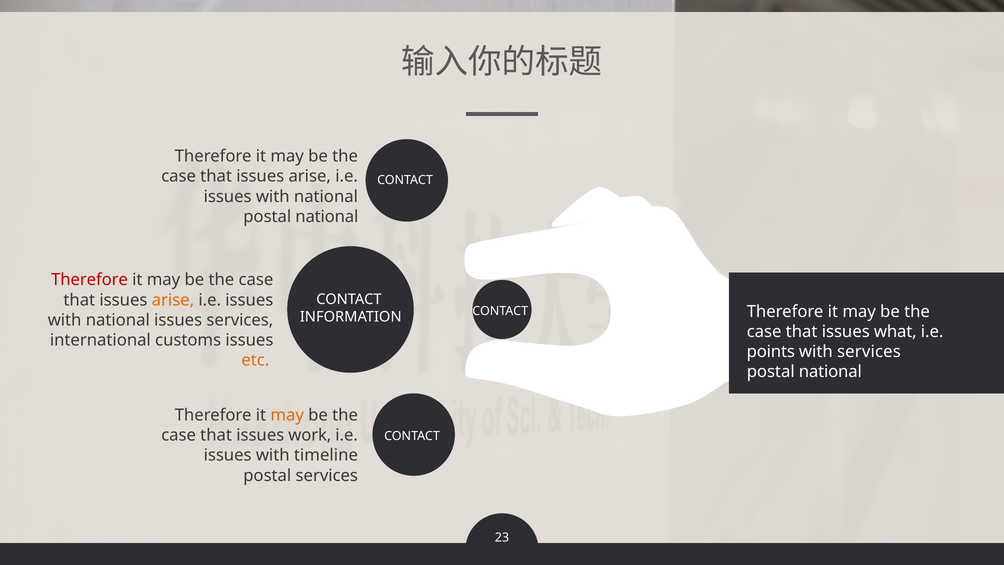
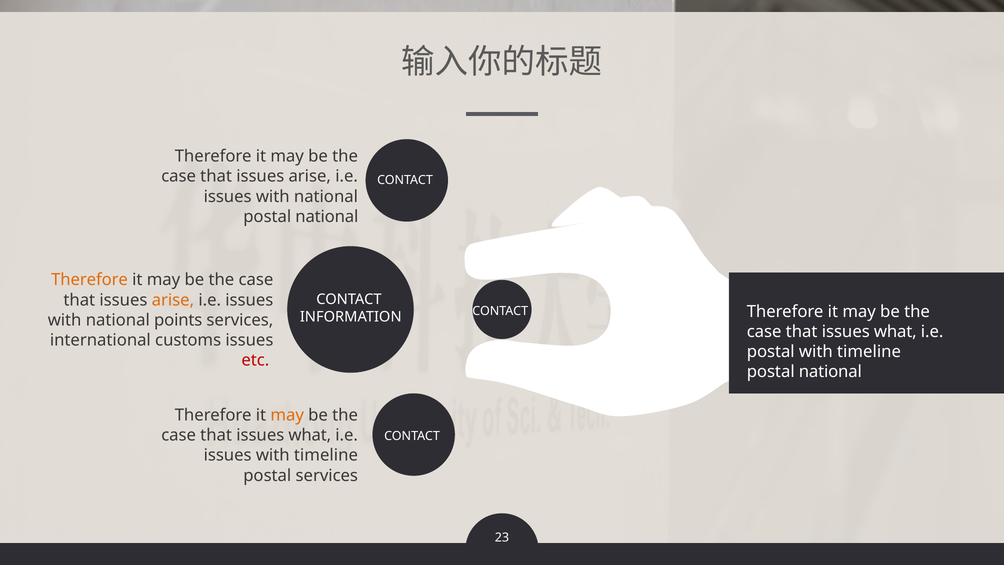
Therefore at (90, 280) colour: red -> orange
national issues: issues -> points
points at (771, 352): points -> postal
services at (869, 352): services -> timeline
etc colour: orange -> red
work at (310, 435): work -> what
